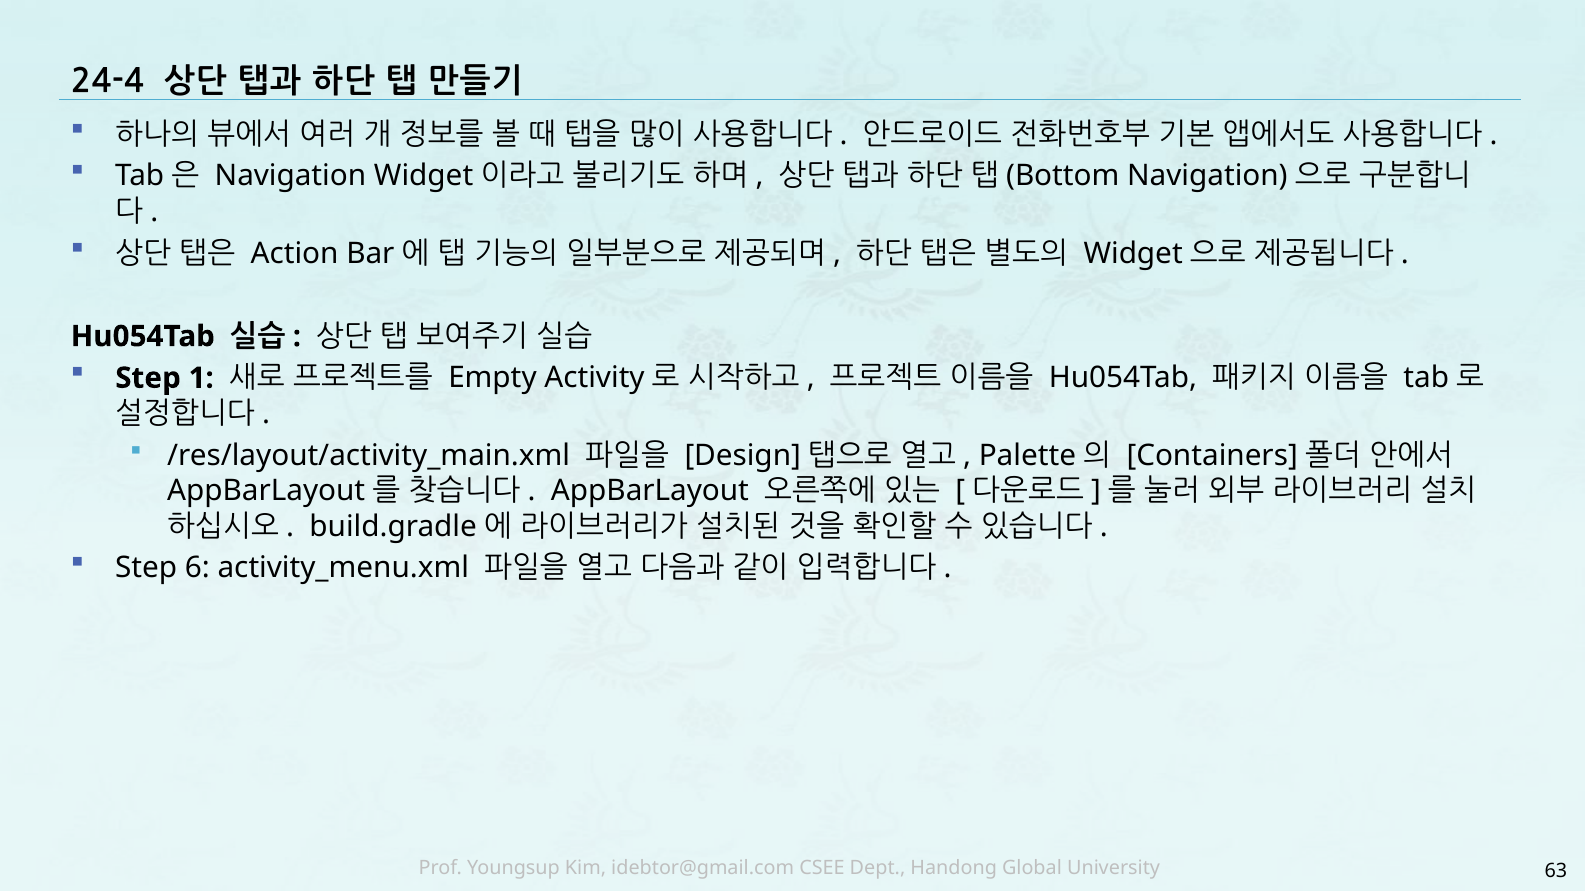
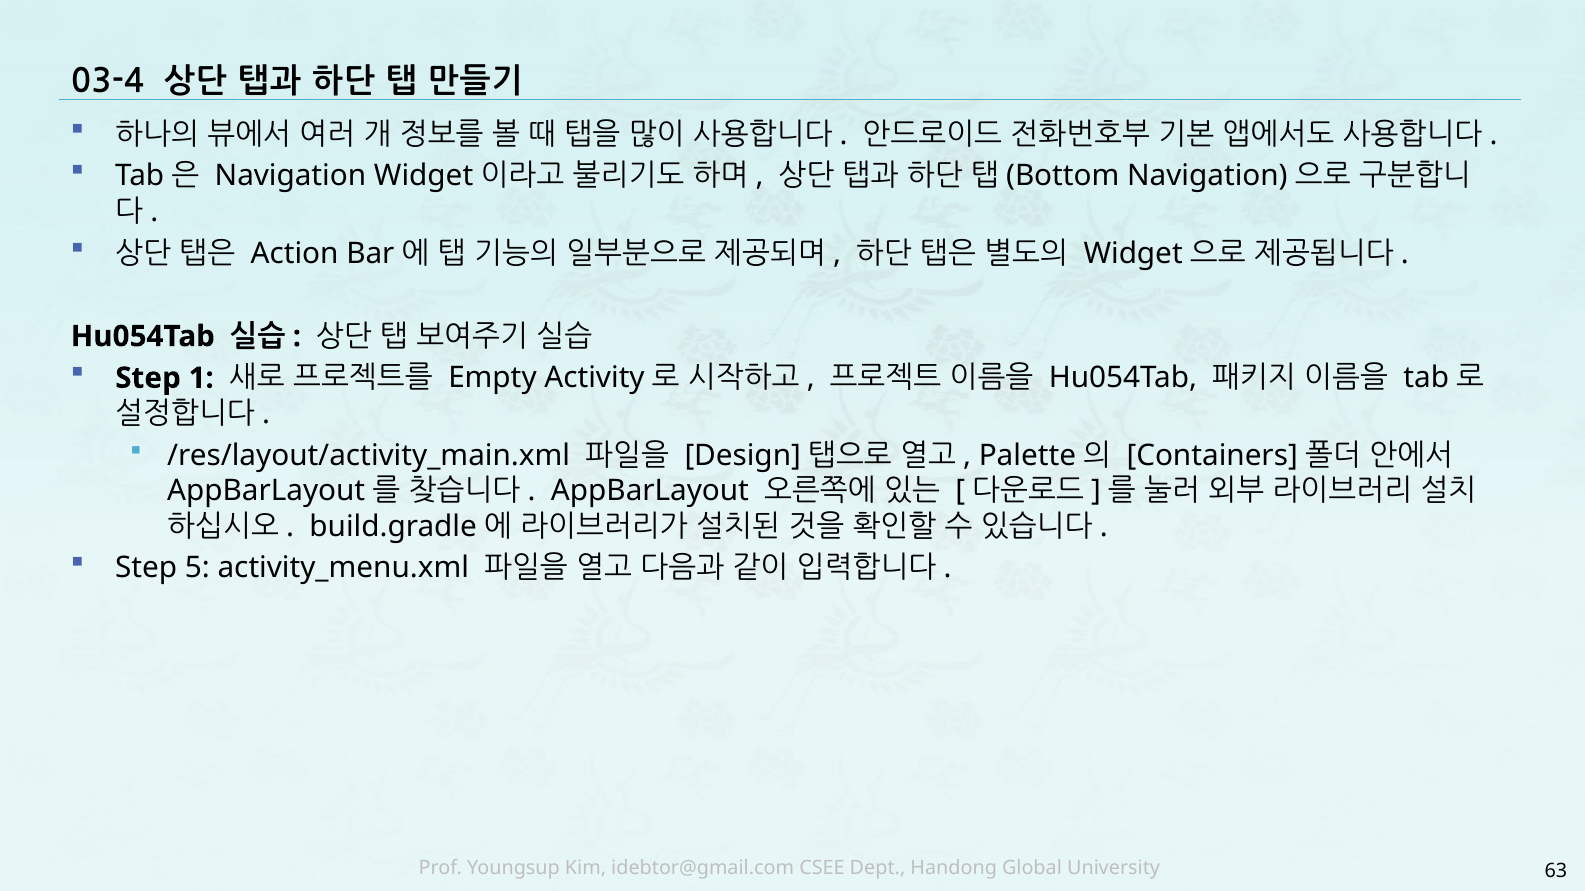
24-4: 24-4 -> 03-4
6: 6 -> 5
